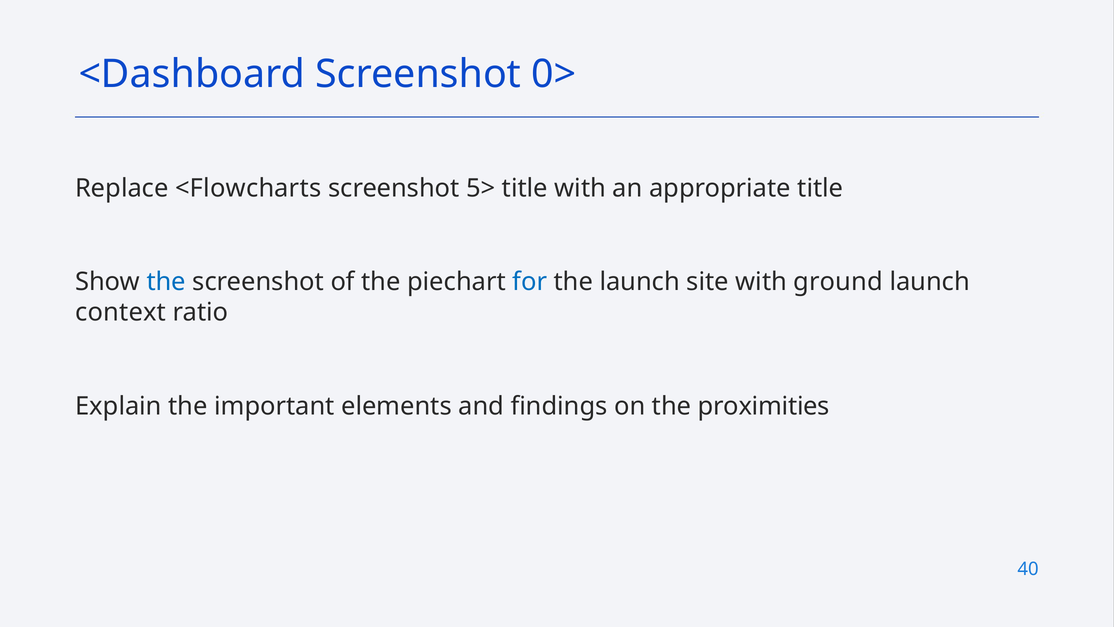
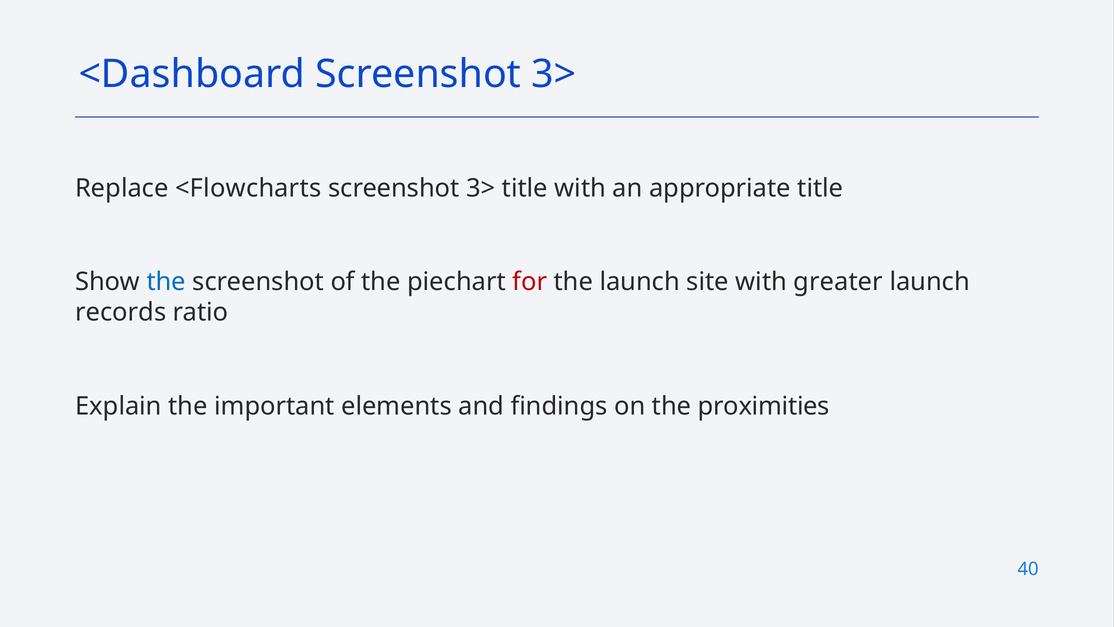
<Dashboard Screenshot 0>: 0> -> 3>
5> at (481, 188): 5> -> 3>
for colour: blue -> red
ground: ground -> greater
context: context -> records
